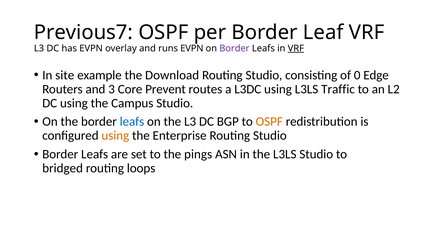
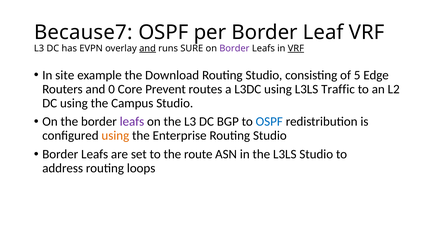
Previous7: Previous7 -> Because7
and at (148, 48) underline: none -> present
runs EVPN: EVPN -> SURE
0: 0 -> 5
3: 3 -> 0
leafs at (132, 122) colour: blue -> purple
OSPF at (269, 122) colour: orange -> blue
pings: pings -> route
bridged: bridged -> address
